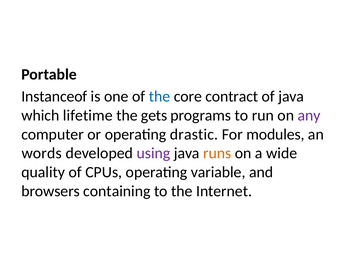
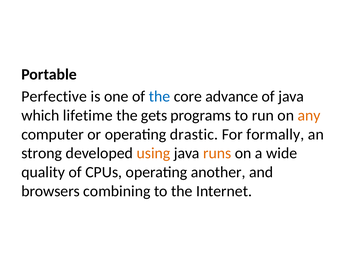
Instanceof: Instanceof -> Perfective
contract: contract -> advance
any colour: purple -> orange
modules: modules -> formally
words: words -> strong
using colour: purple -> orange
variable: variable -> another
containing: containing -> combining
